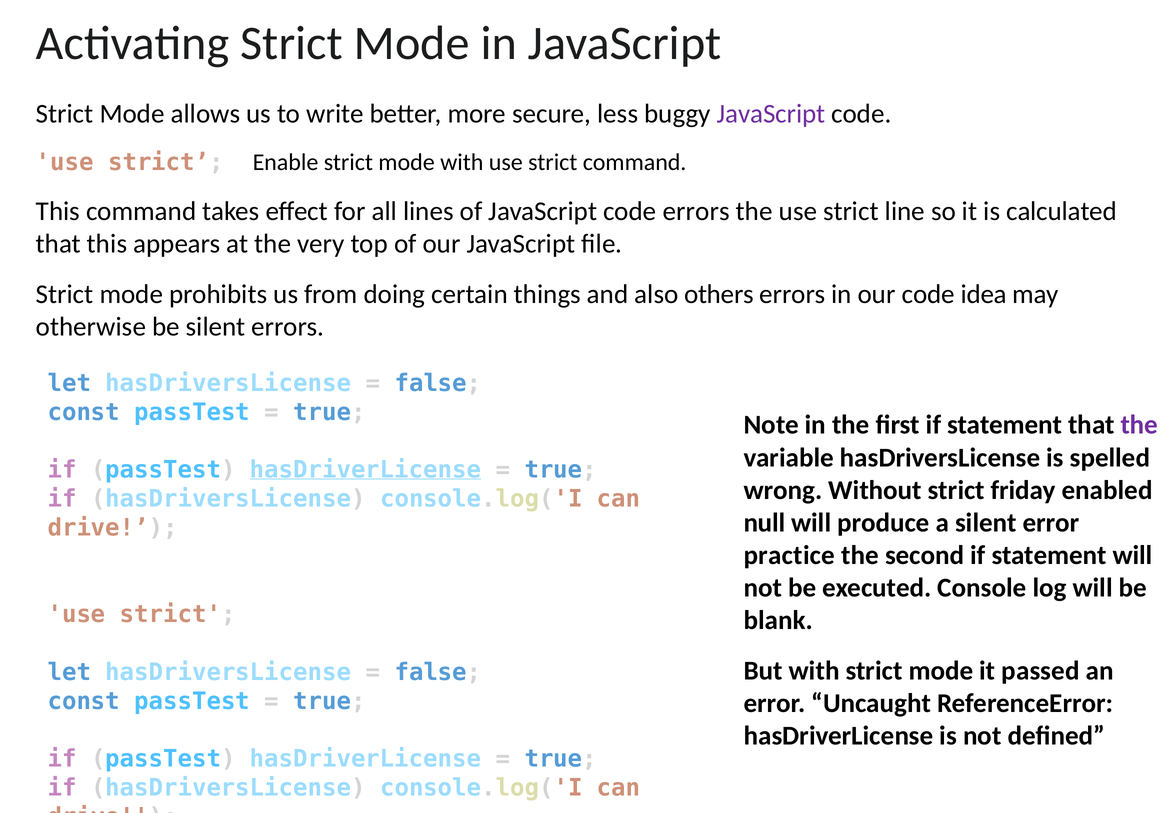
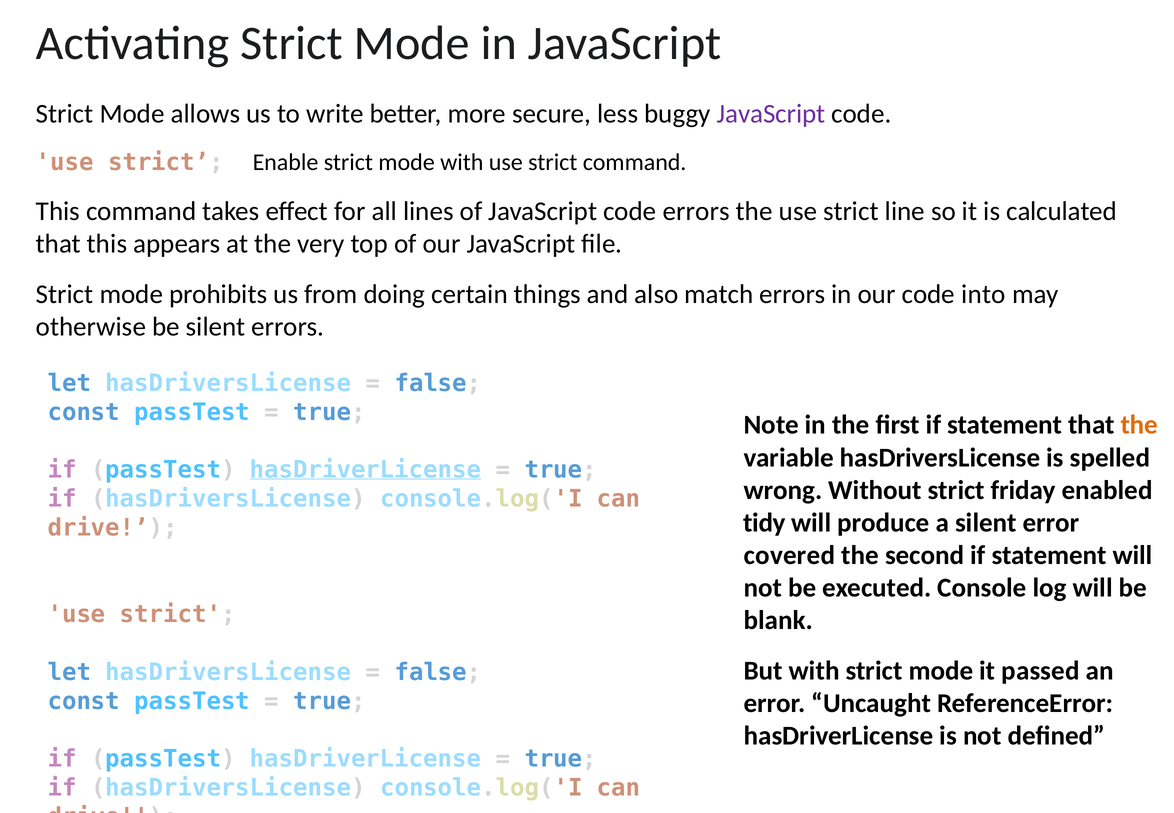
others: others -> match
idea: idea -> into
the at (1139, 425) colour: purple -> orange
null: null -> tidy
practice: practice -> covered
